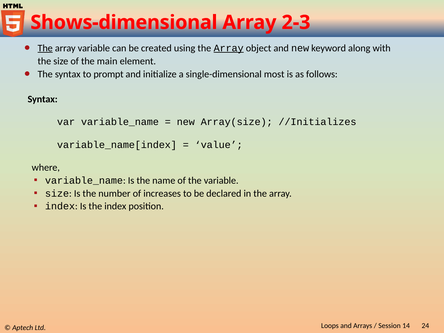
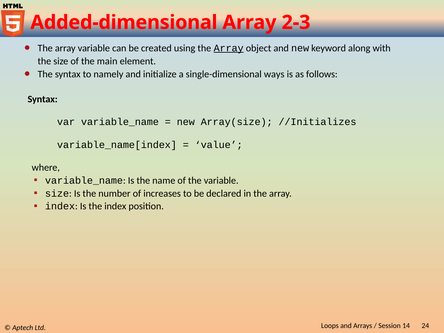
Shows-dimensional: Shows-dimensional -> Added-dimensional
The at (45, 48) underline: present -> none
prompt: prompt -> namely
most: most -> ways
